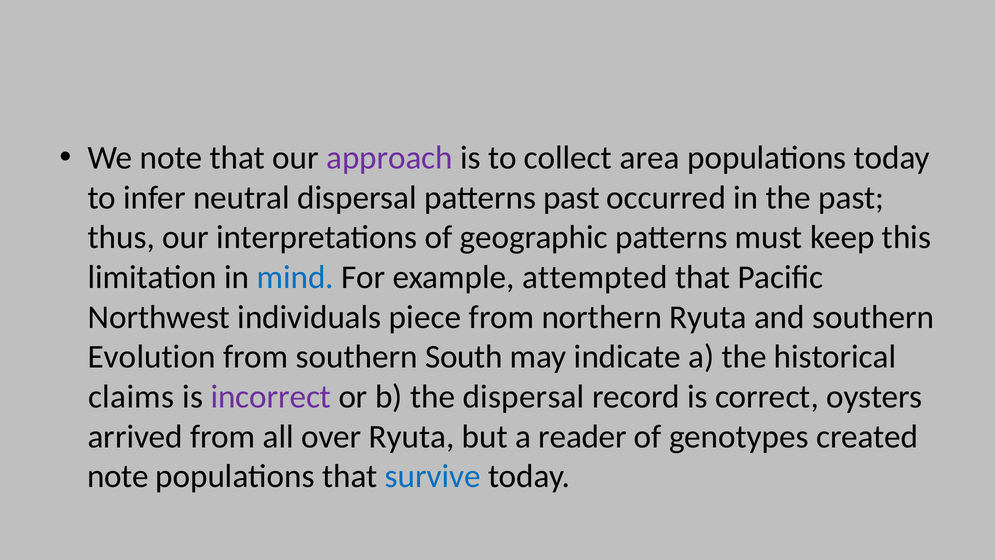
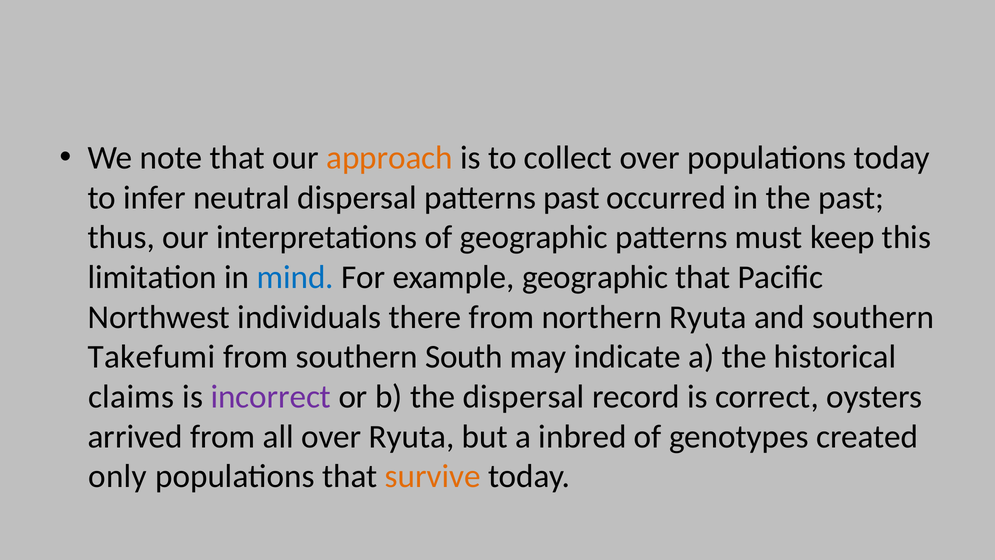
approach colour: purple -> orange
collect area: area -> over
example attempted: attempted -> geographic
piece: piece -> there
Evolution: Evolution -> Takefumi
reader: reader -> inbred
note at (118, 476): note -> only
survive colour: blue -> orange
